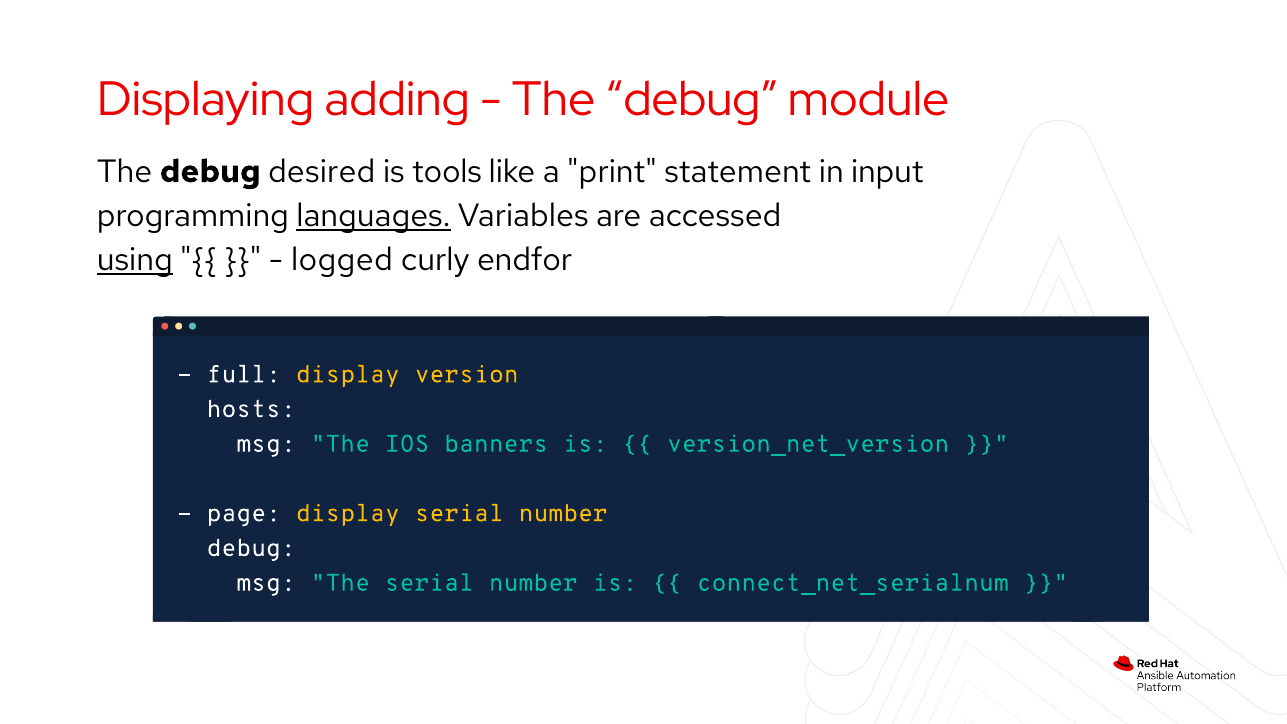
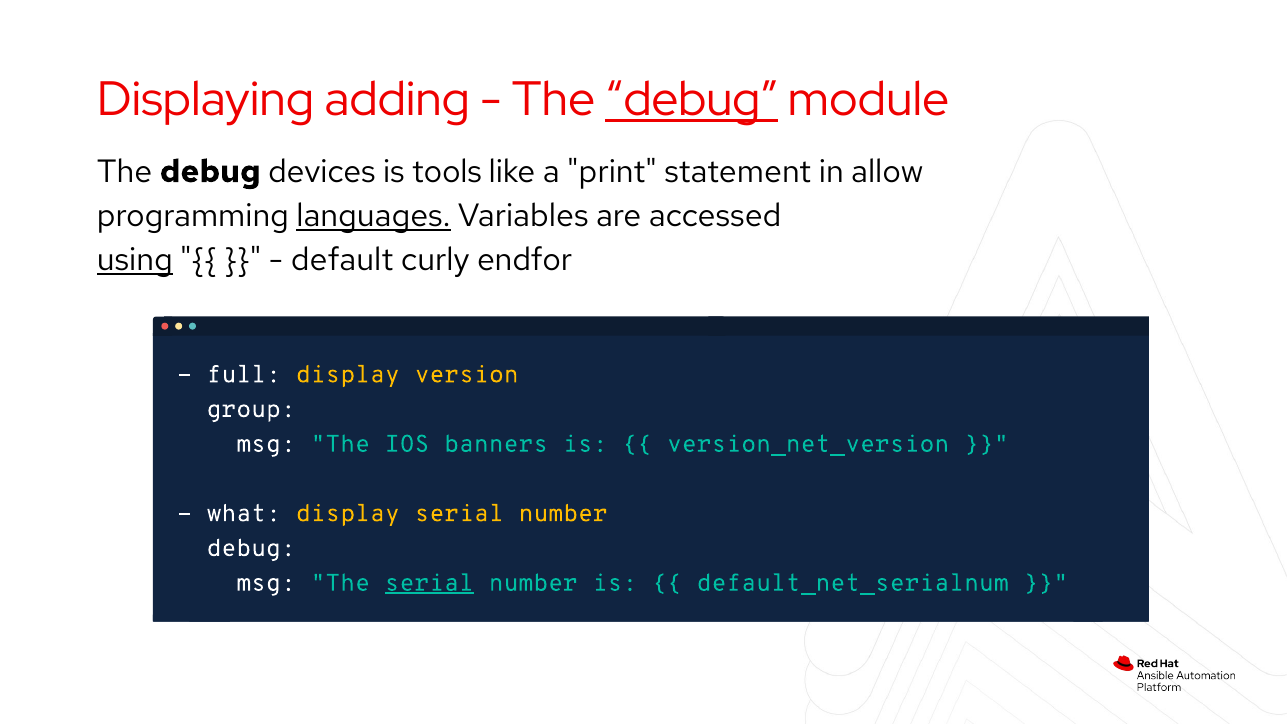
debug at (692, 99) underline: none -> present
desired: desired -> devices
input: input -> allow
logged: logged -> default
hosts: hosts -> group
page: page -> what
serial at (429, 583) underline: none -> present
connect_net_serialnum: connect_net_serialnum -> default_net_serialnum
